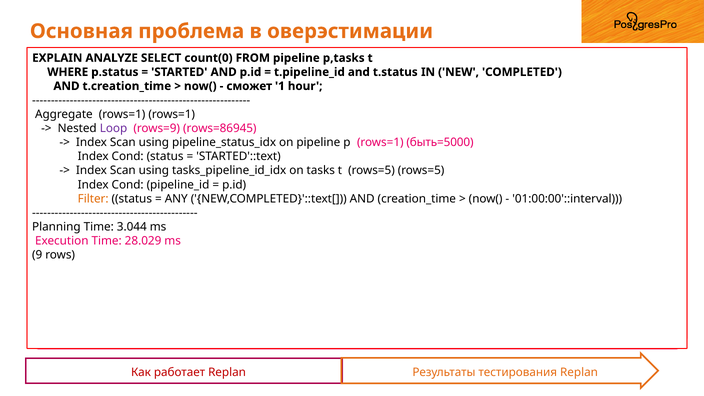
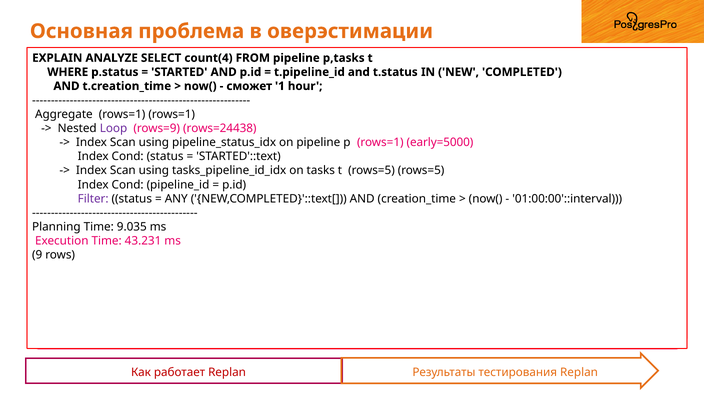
count(0: count(0 -> count(4
rows=86945: rows=86945 -> rows=24438
быть=5000: быть=5000 -> early=5000
Filter colour: orange -> purple
3.044: 3.044 -> 9.035
28.029: 28.029 -> 43.231
